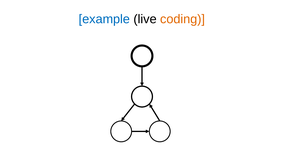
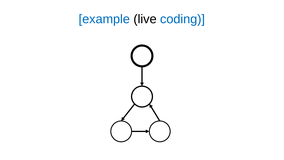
coding colour: orange -> blue
